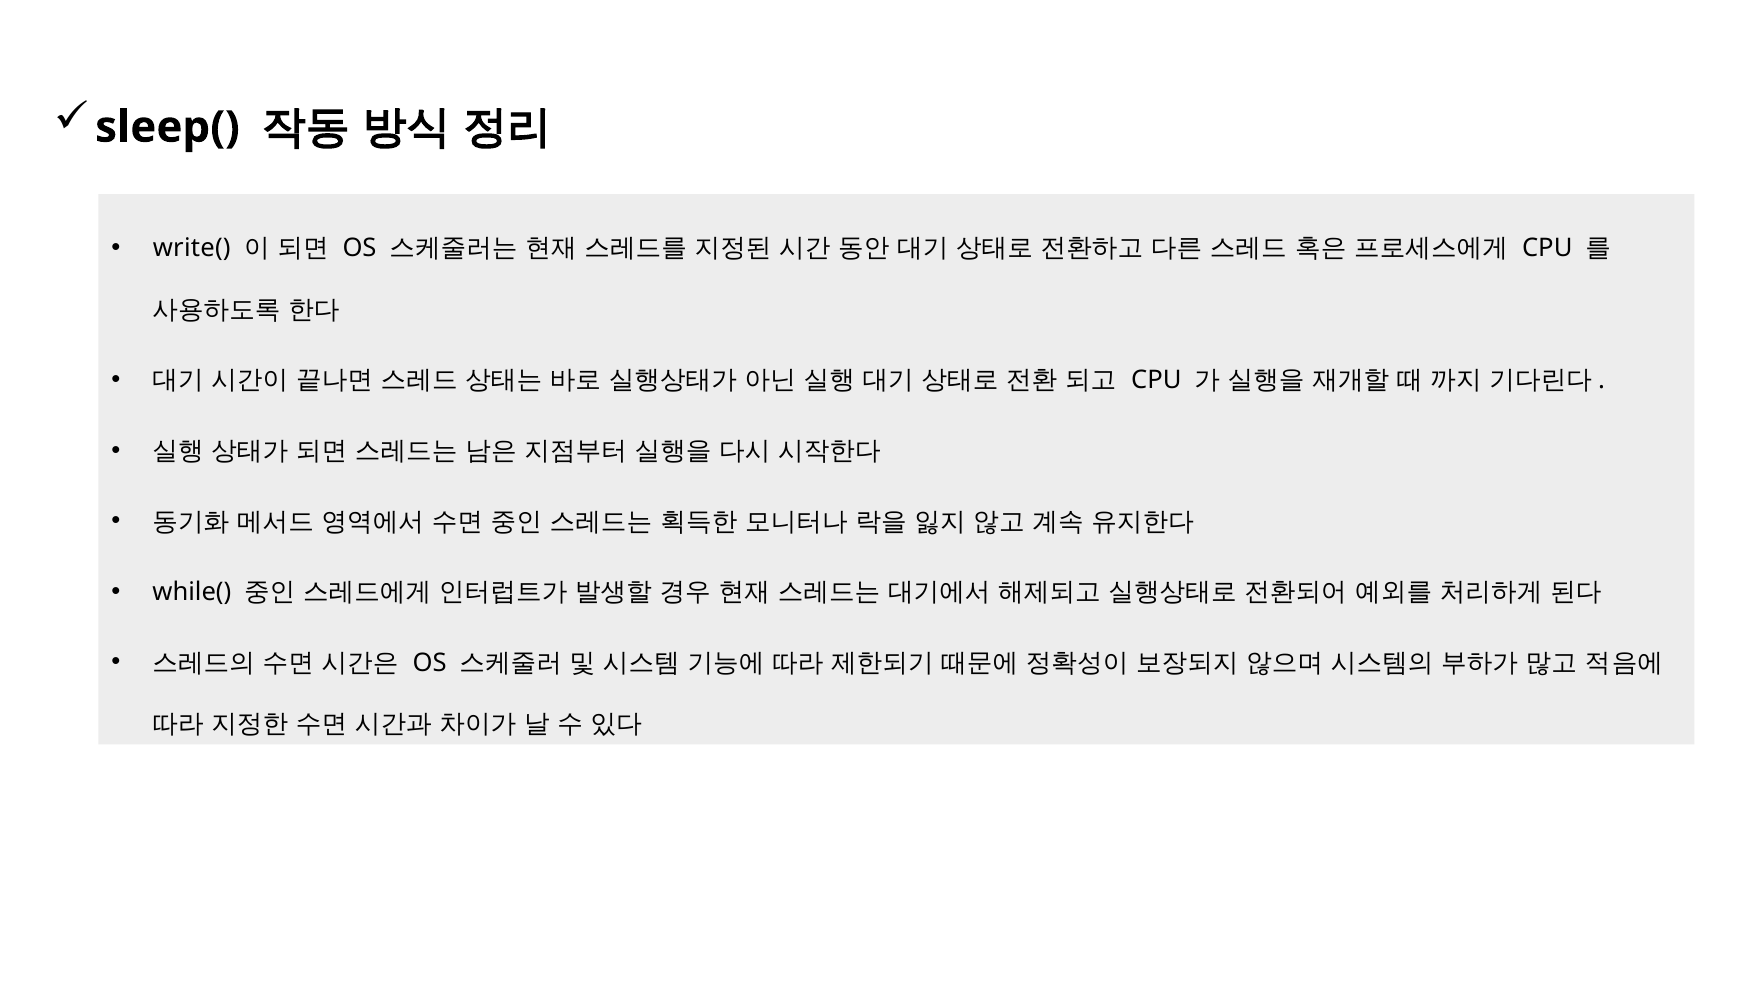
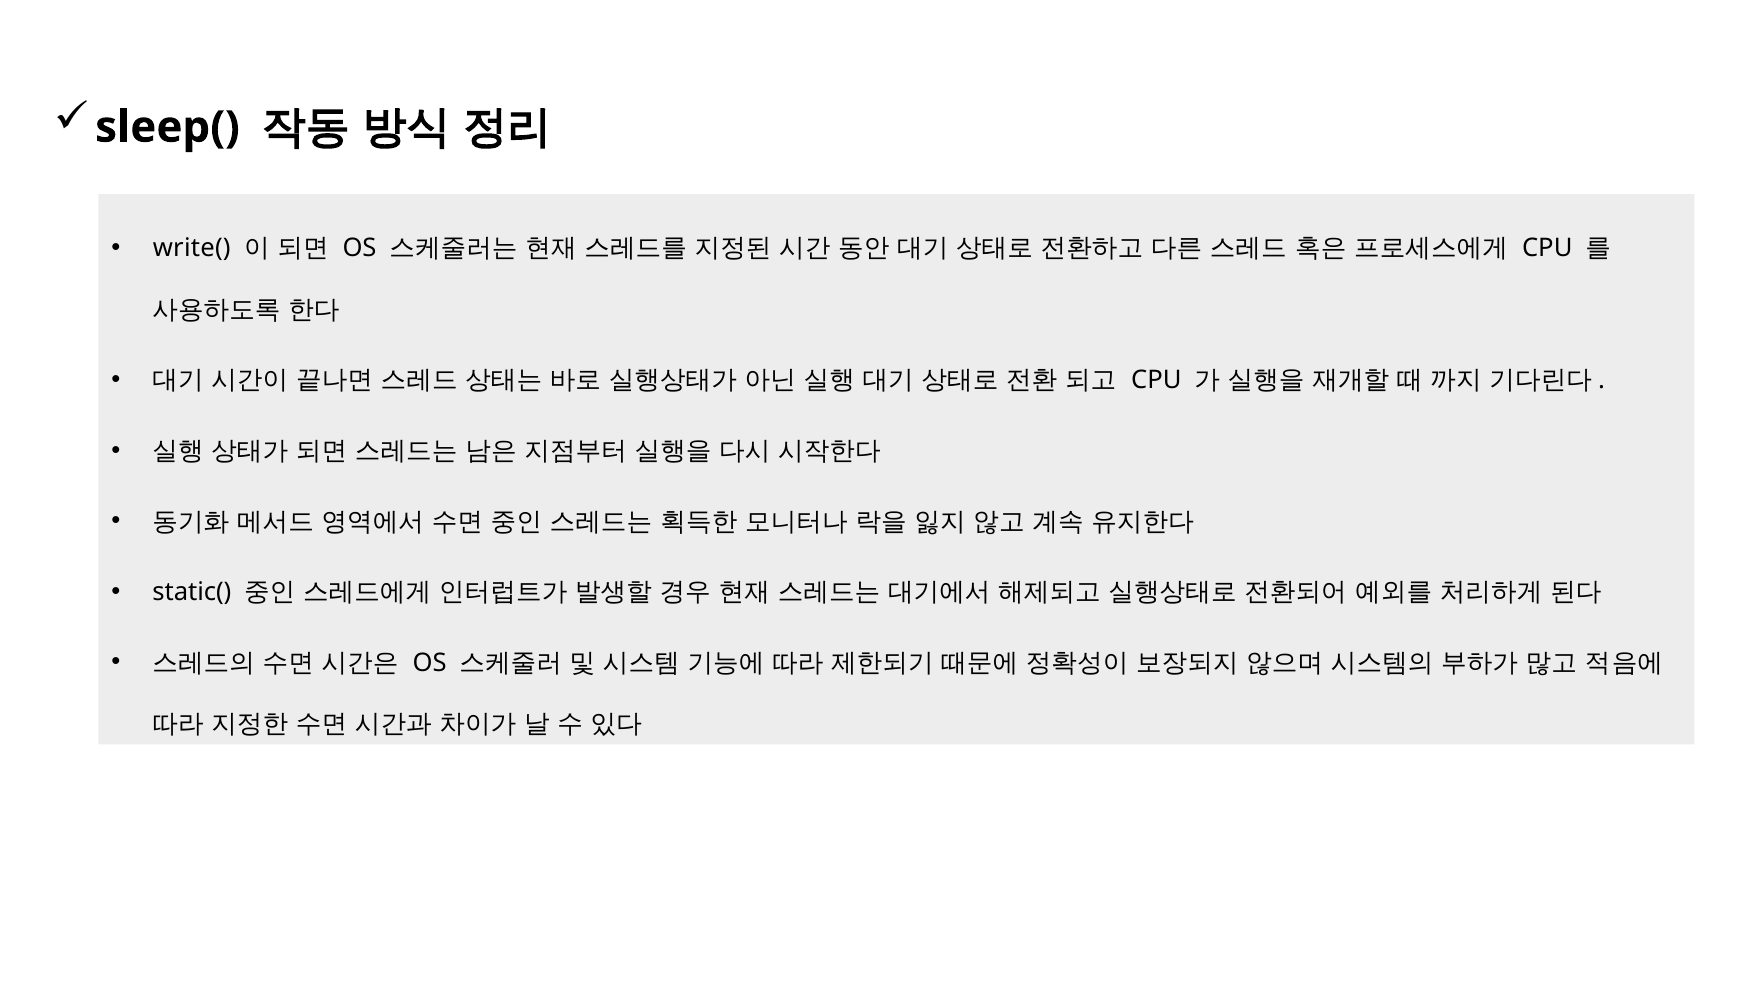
while(: while( -> static(
